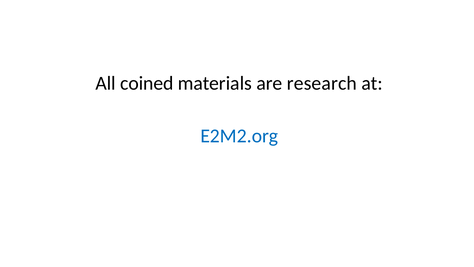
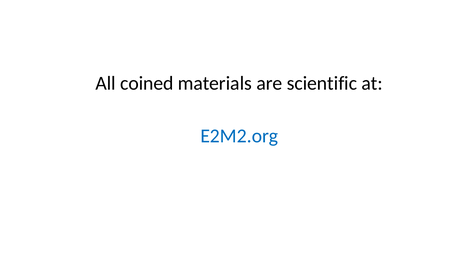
research: research -> scientific
